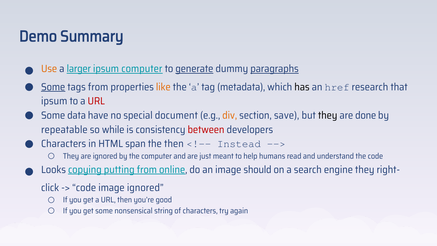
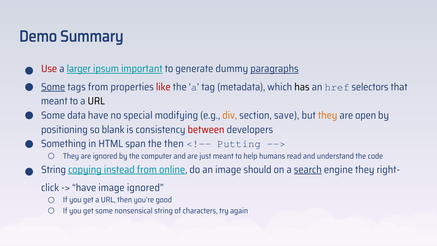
Use colour: orange -> red
ipsum computer: computer -> important
generate underline: present -> none
like colour: orange -> red
research: research -> selectors
ipsum at (54, 101): ipsum -> meant
URL at (96, 101) colour: red -> black
document: document -> modifying
they at (328, 115) colour: black -> orange
done: done -> open
repeatable: repeatable -> positioning
while: while -> blank
Characters at (64, 144): Characters -> Something
Instead: Instead -> Putting
Looks at (54, 169): Looks -> String
putting: putting -> instead
search underline: none -> present
code at (84, 188): code -> have
